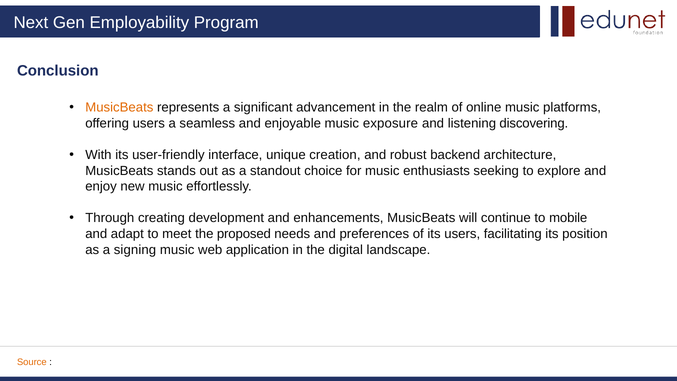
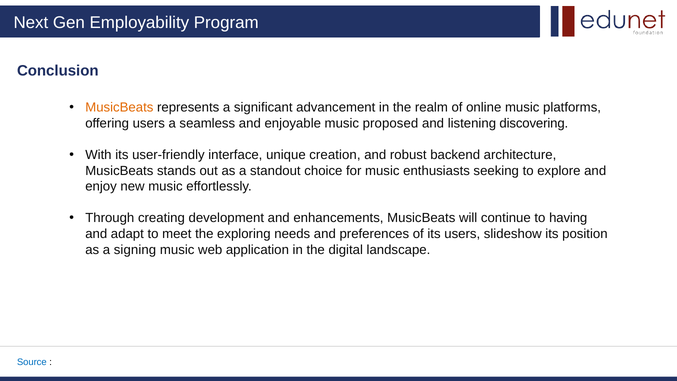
exposure: exposure -> proposed
mobile: mobile -> having
proposed: proposed -> exploring
facilitating: facilitating -> slideshow
Source colour: orange -> blue
